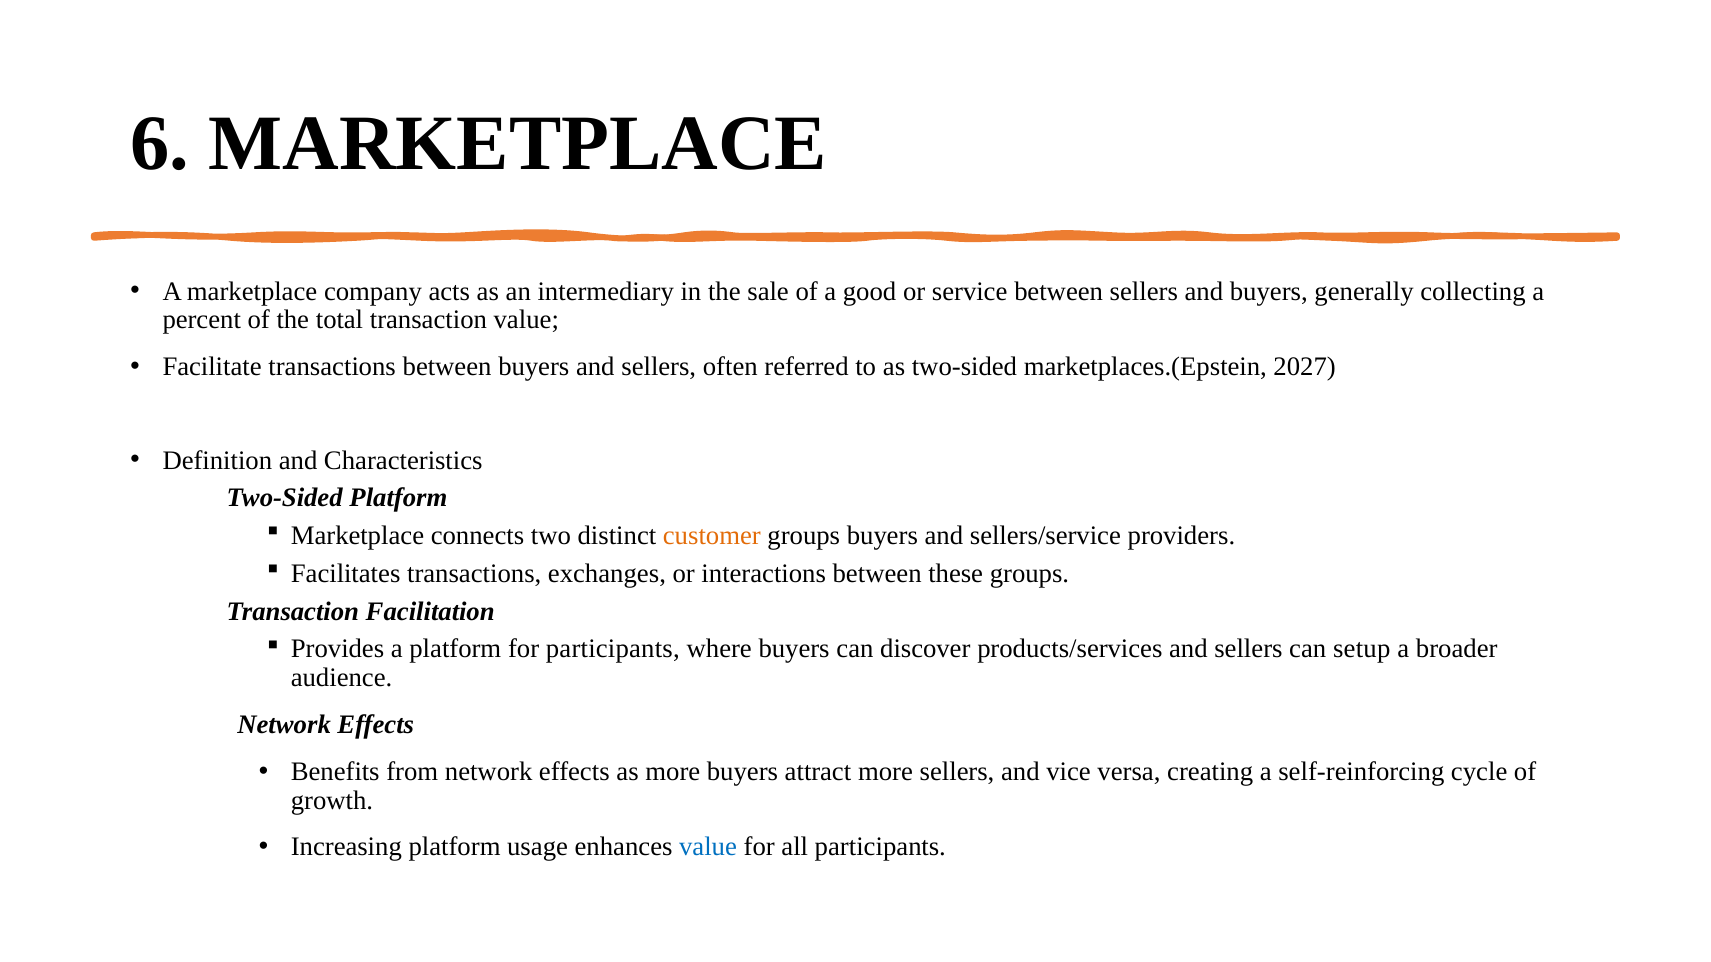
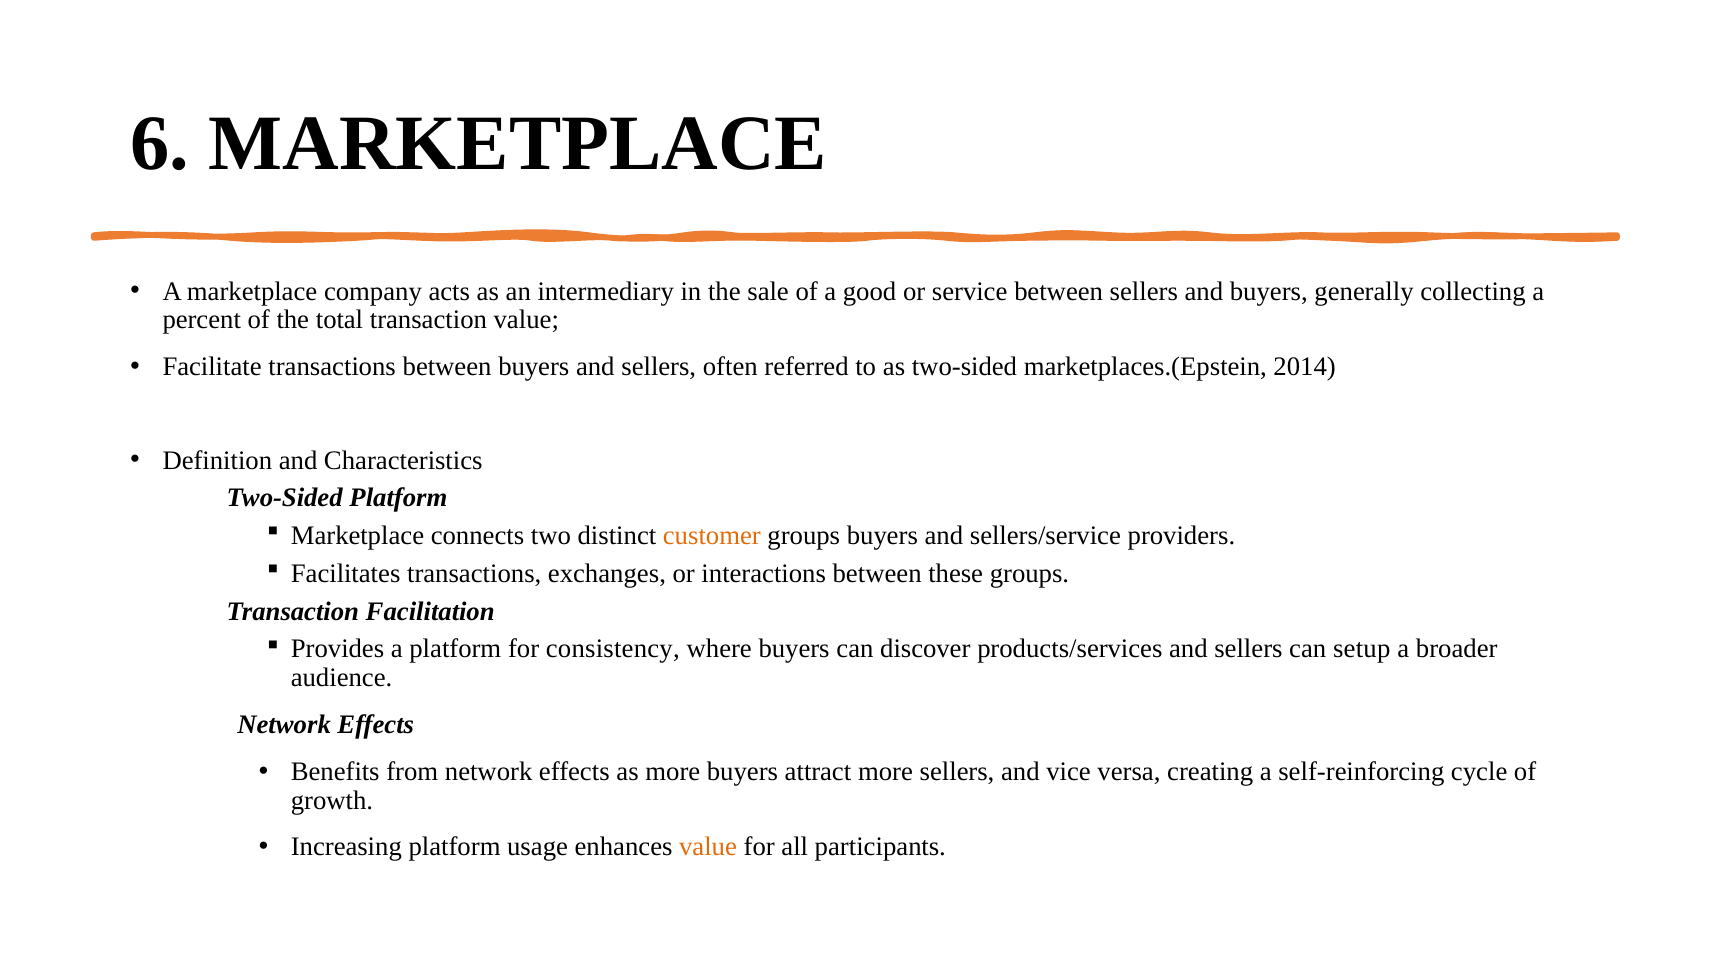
2027: 2027 -> 2014
for participants: participants -> consistency
value at (708, 847) colour: blue -> orange
